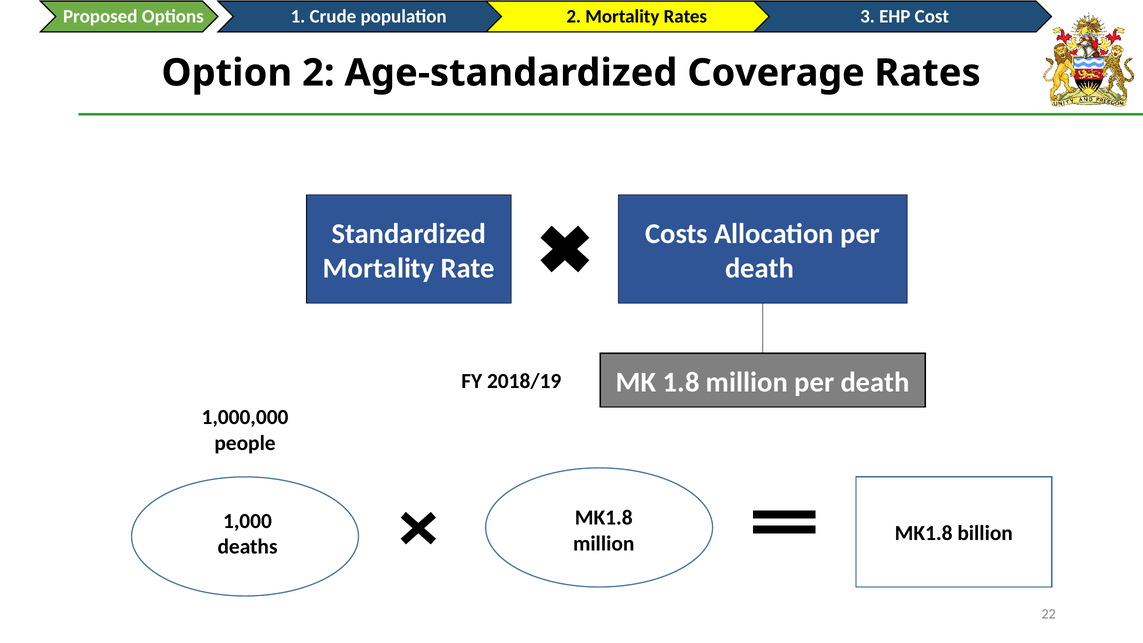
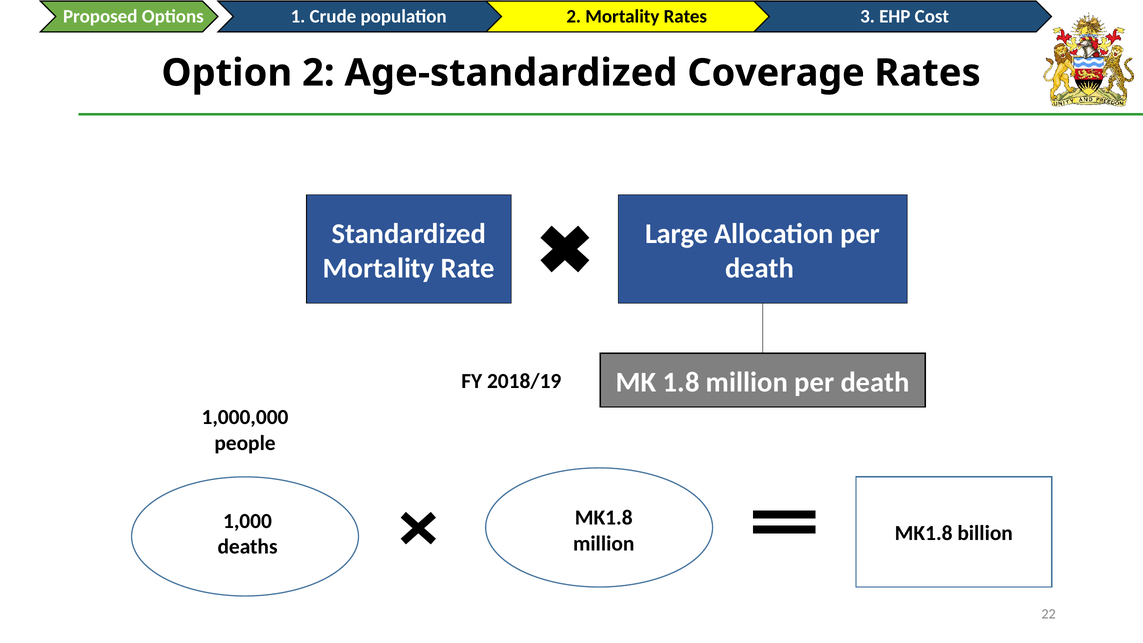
Costs: Costs -> Large
